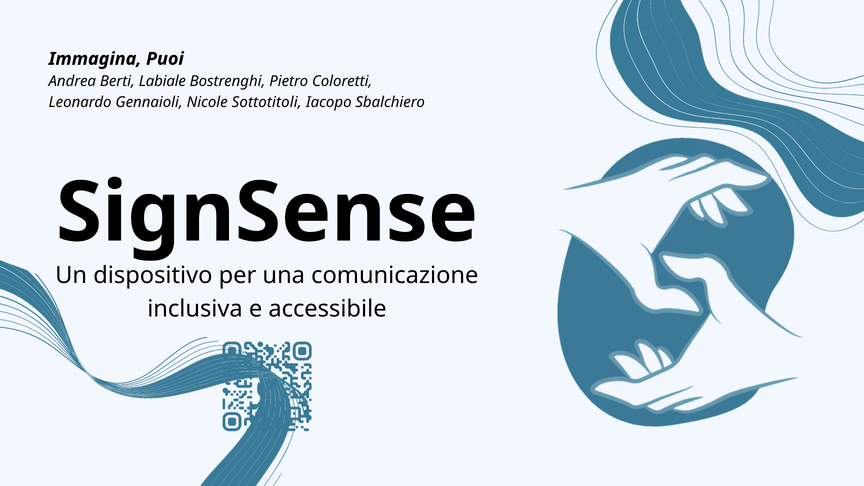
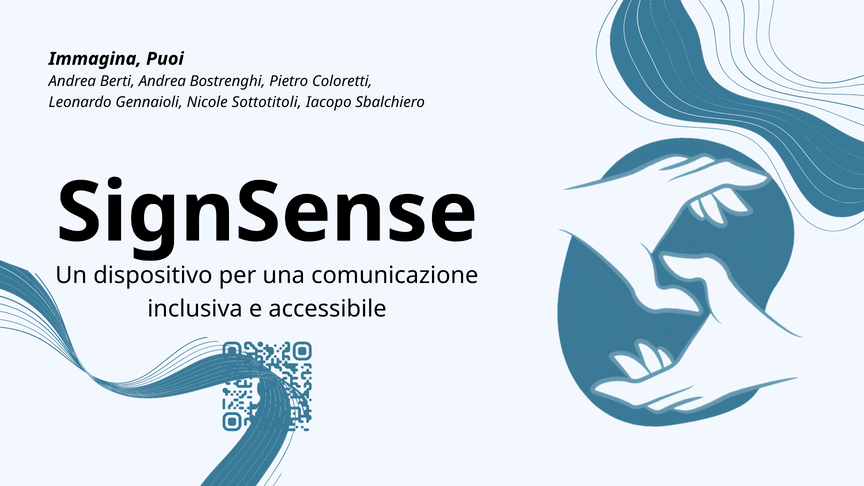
Berti Labiale: Labiale -> Andrea
